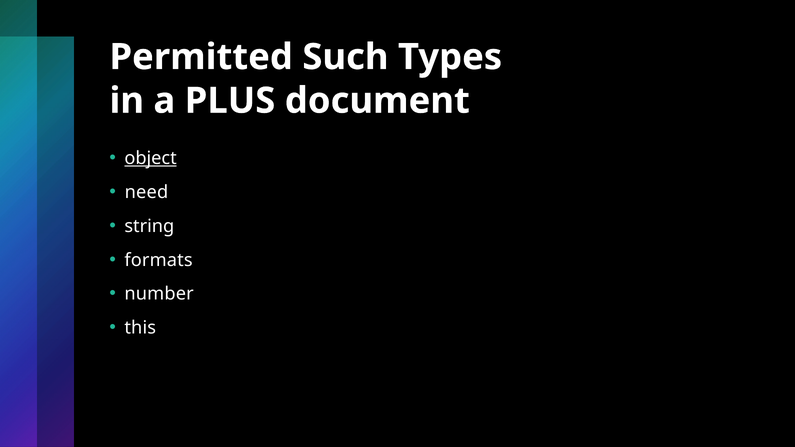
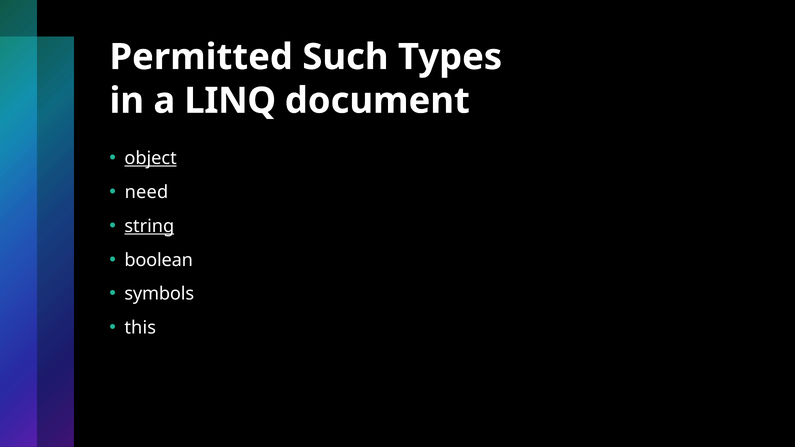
PLUS: PLUS -> LINQ
string underline: none -> present
formats: formats -> boolean
number: number -> symbols
